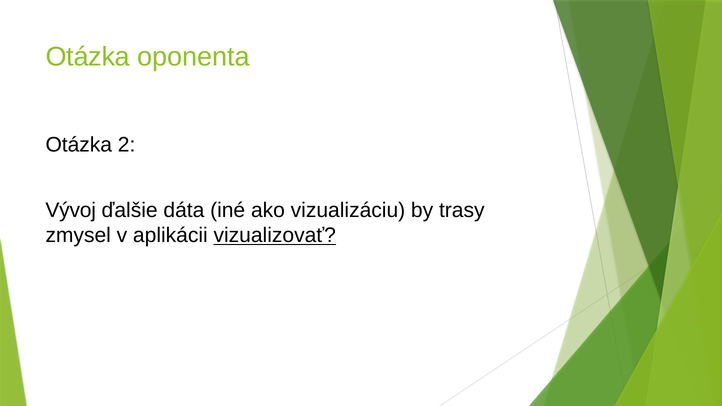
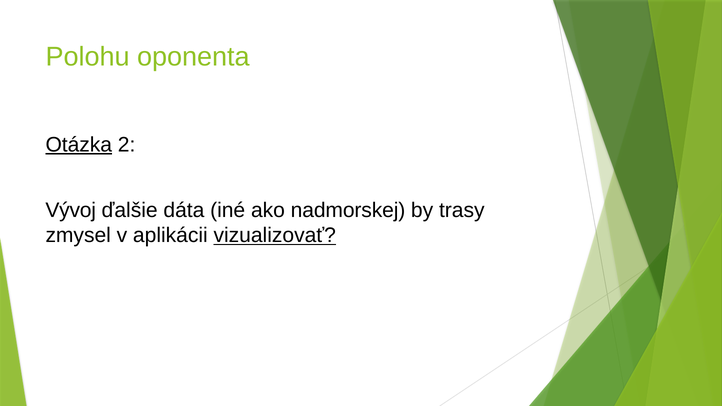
Otázka at (88, 57): Otázka -> Polohu
Otázka at (79, 145) underline: none -> present
vizualizáciu: vizualizáciu -> nadmorskej
